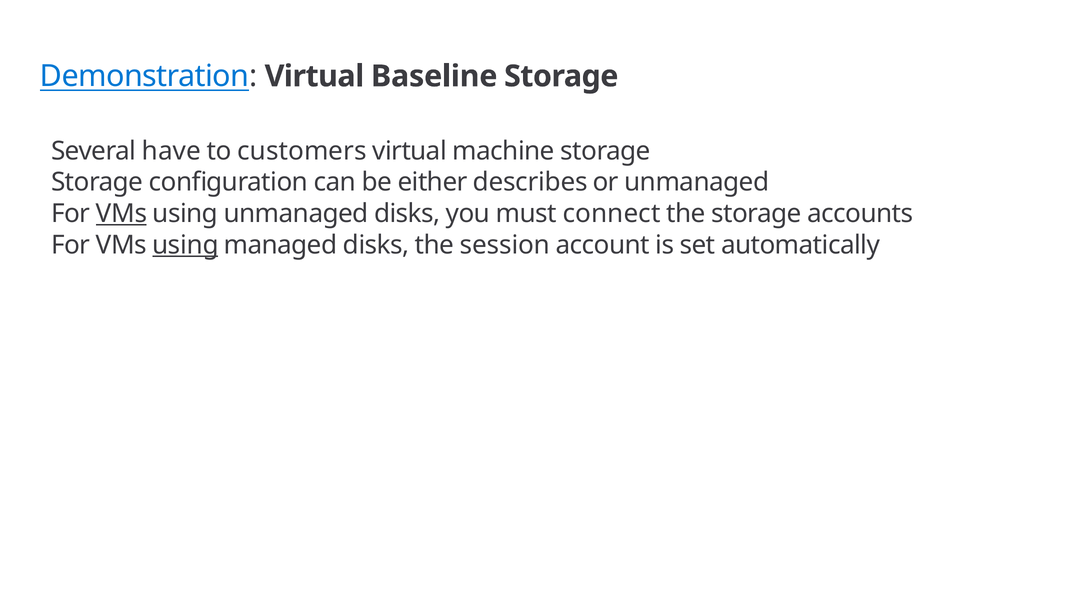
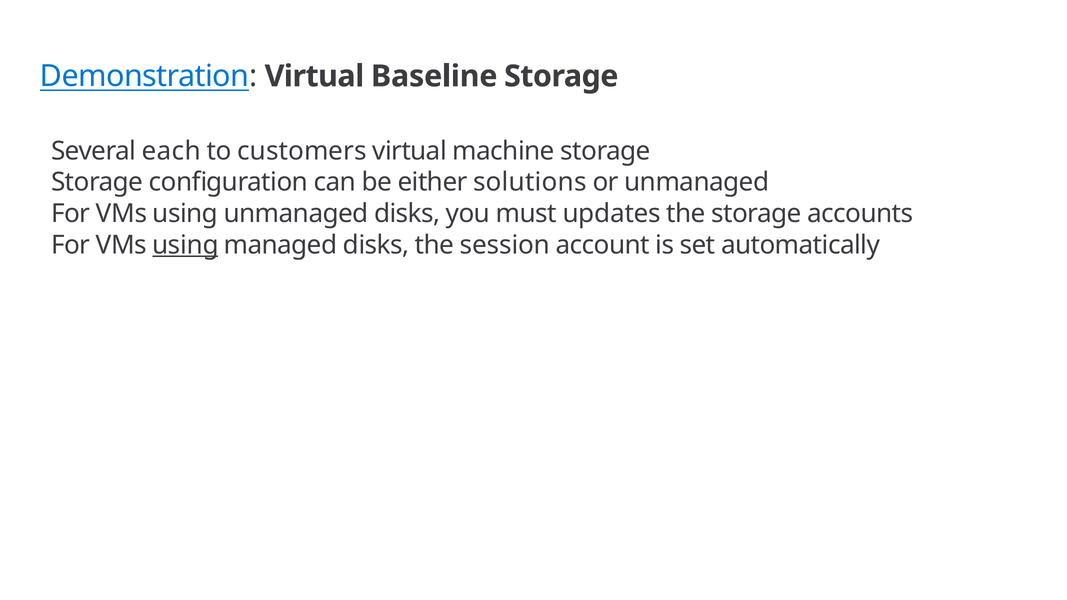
have: have -> each
describes: describes -> solutions
VMs at (121, 214) underline: present -> none
connect: connect -> updates
